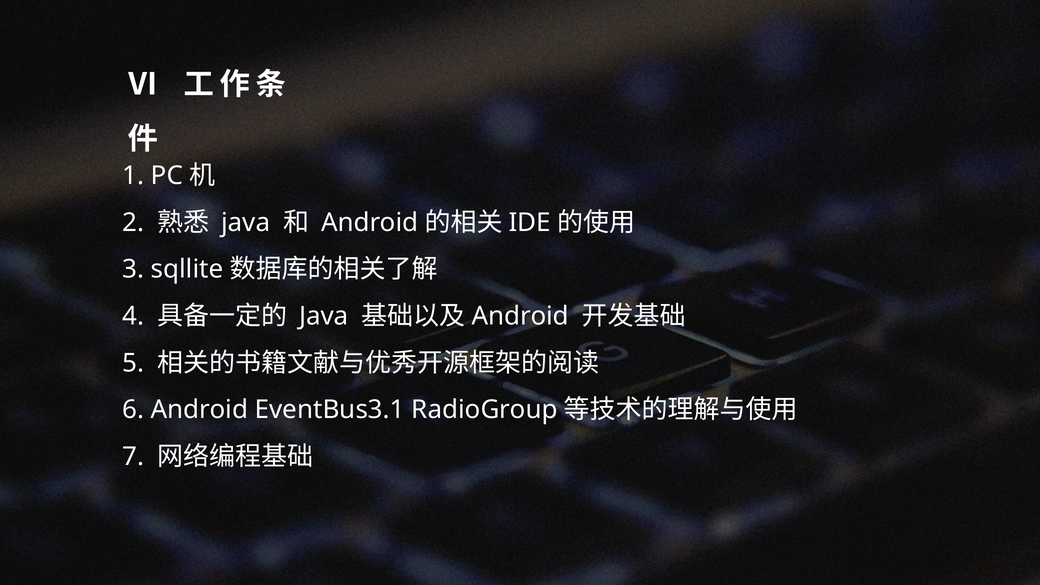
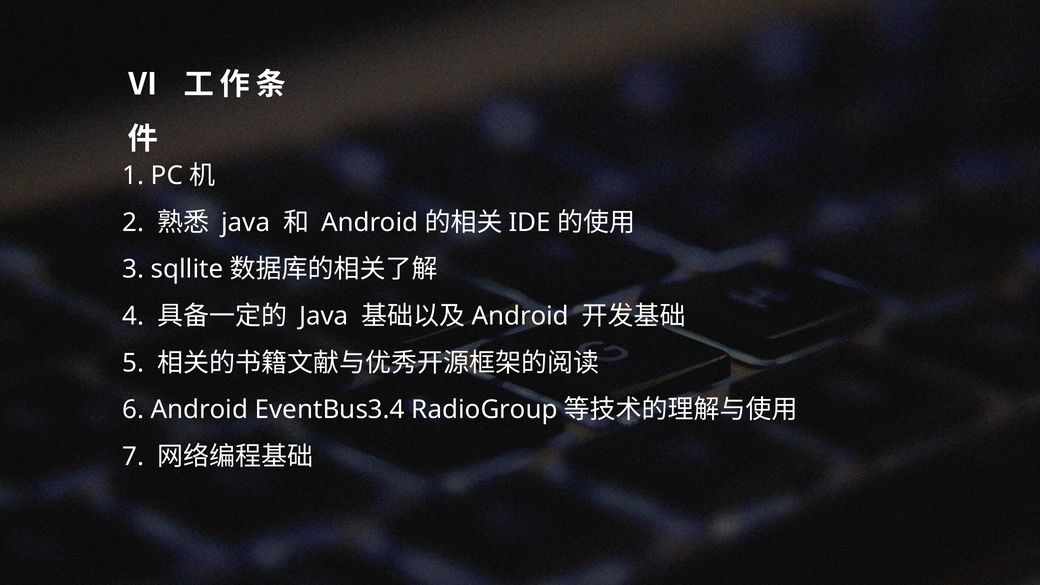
EventBus3.1: EventBus3.1 -> EventBus3.4
